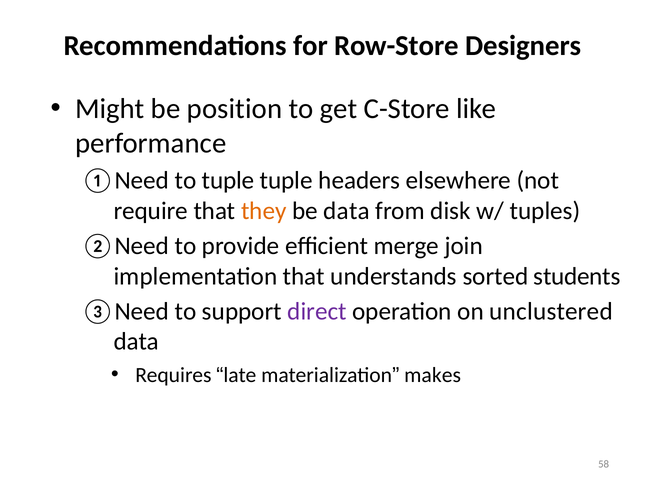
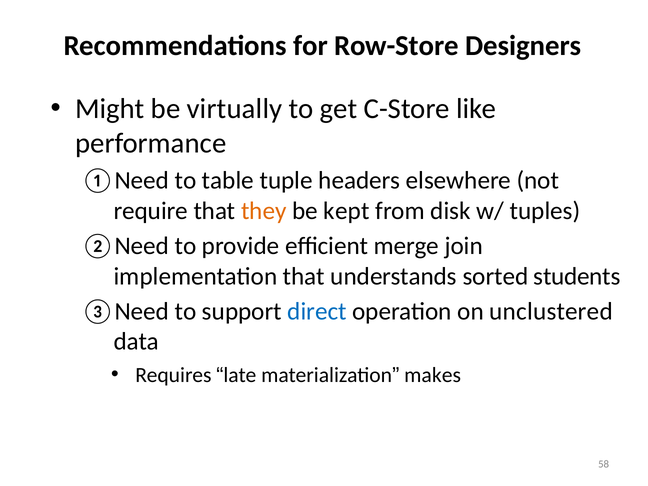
position: position -> virtually
to tuple: tuple -> table
be data: data -> kept
direct colour: purple -> blue
